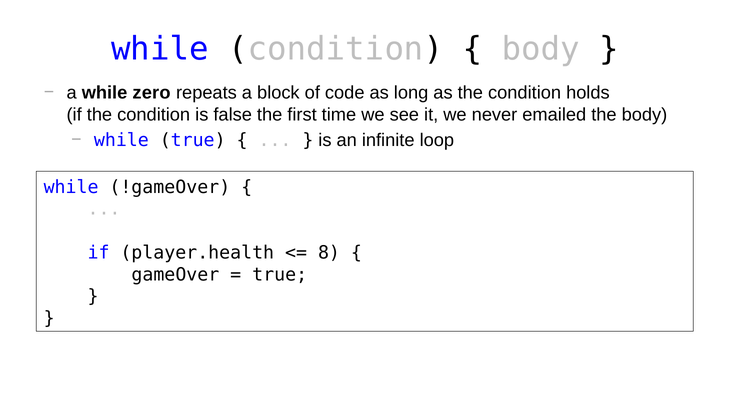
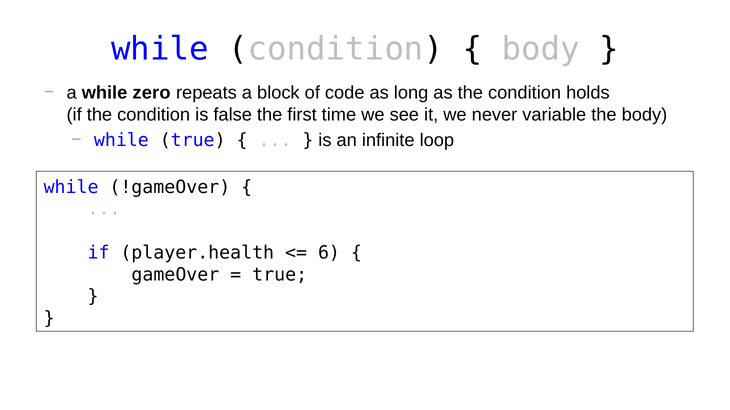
emailed: emailed -> variable
8: 8 -> 6
